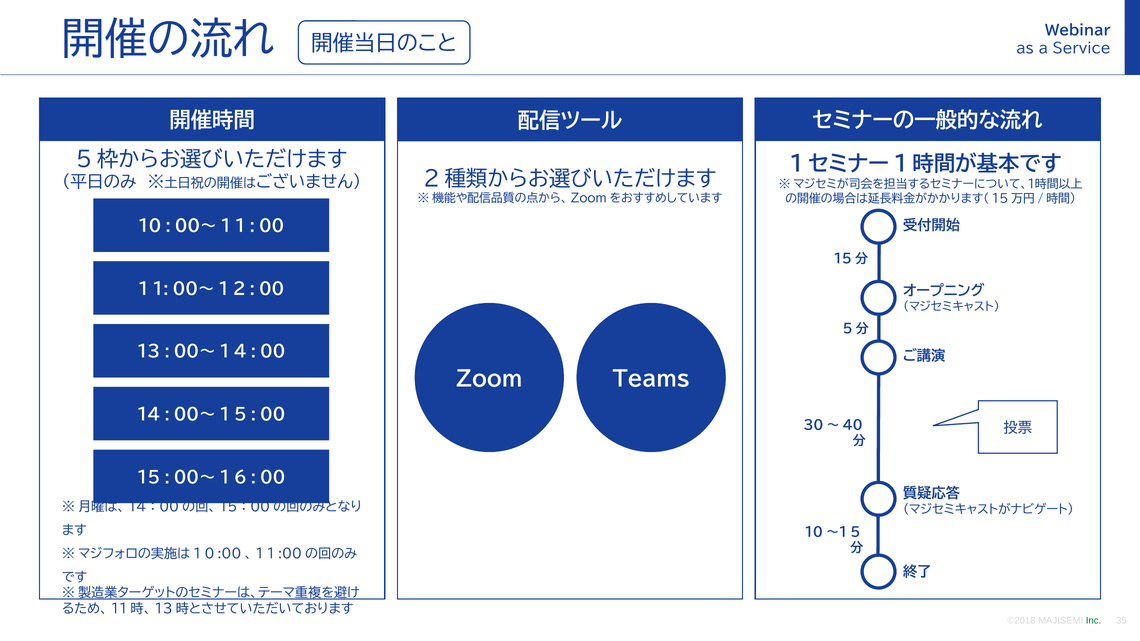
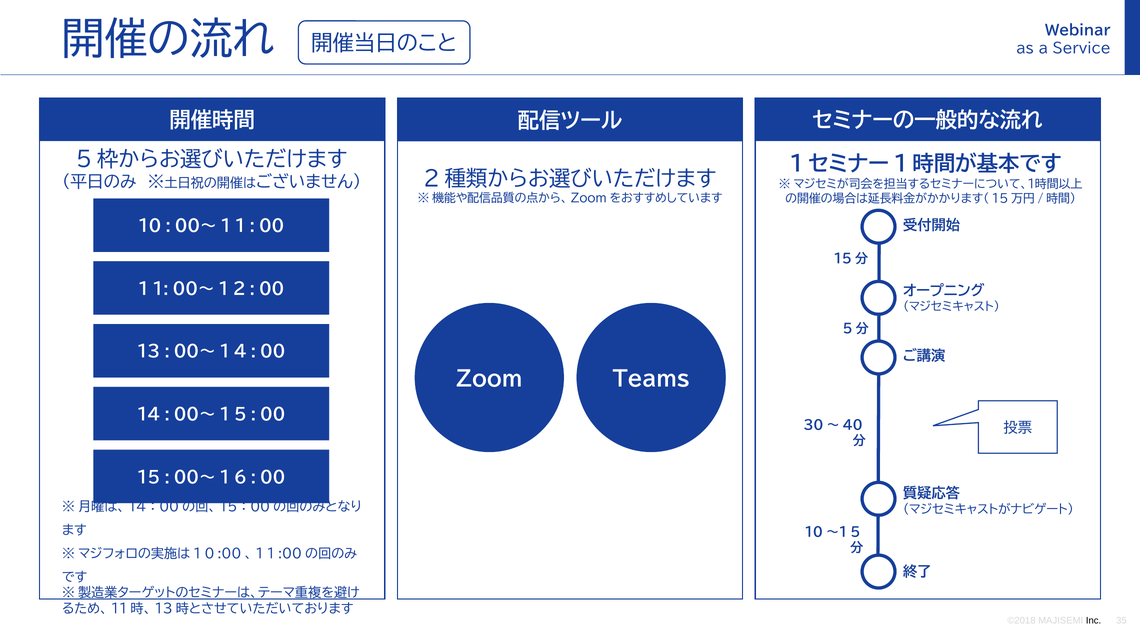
Inc colour: green -> black
